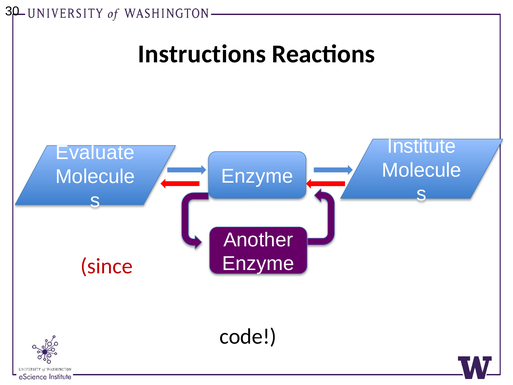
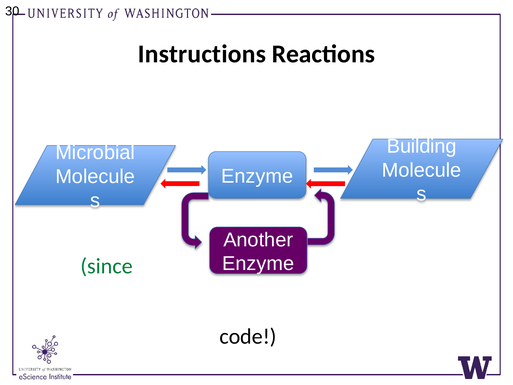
Institute: Institute -> Building
Evaluate: Evaluate -> Microbial
since colour: red -> green
